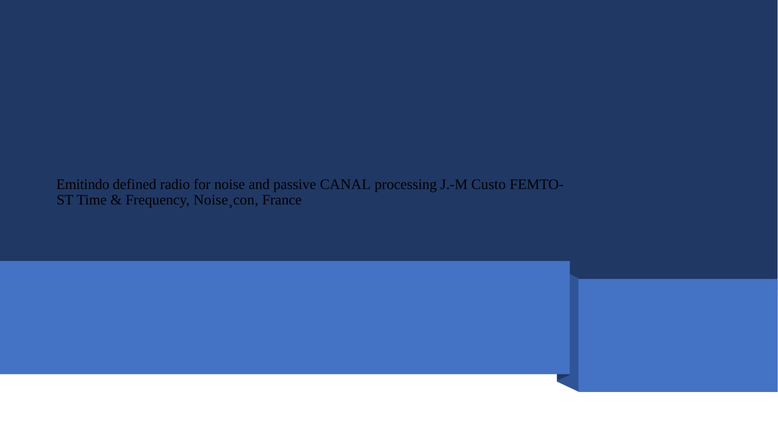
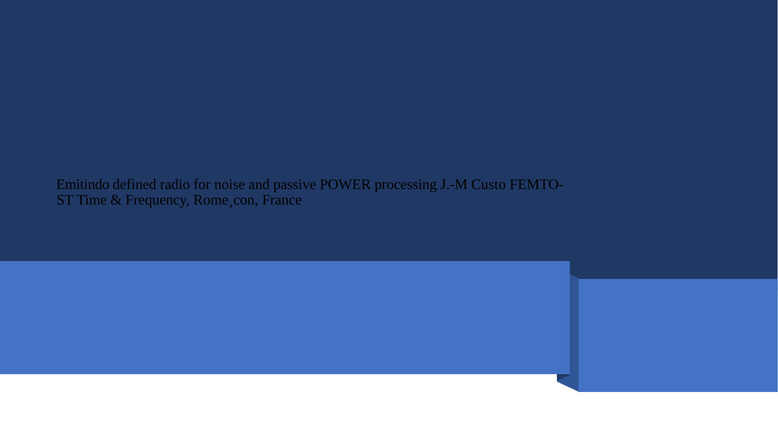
CANAL: CANAL -> POWER
Noise¸con: Noise¸con -> Rome¸con
